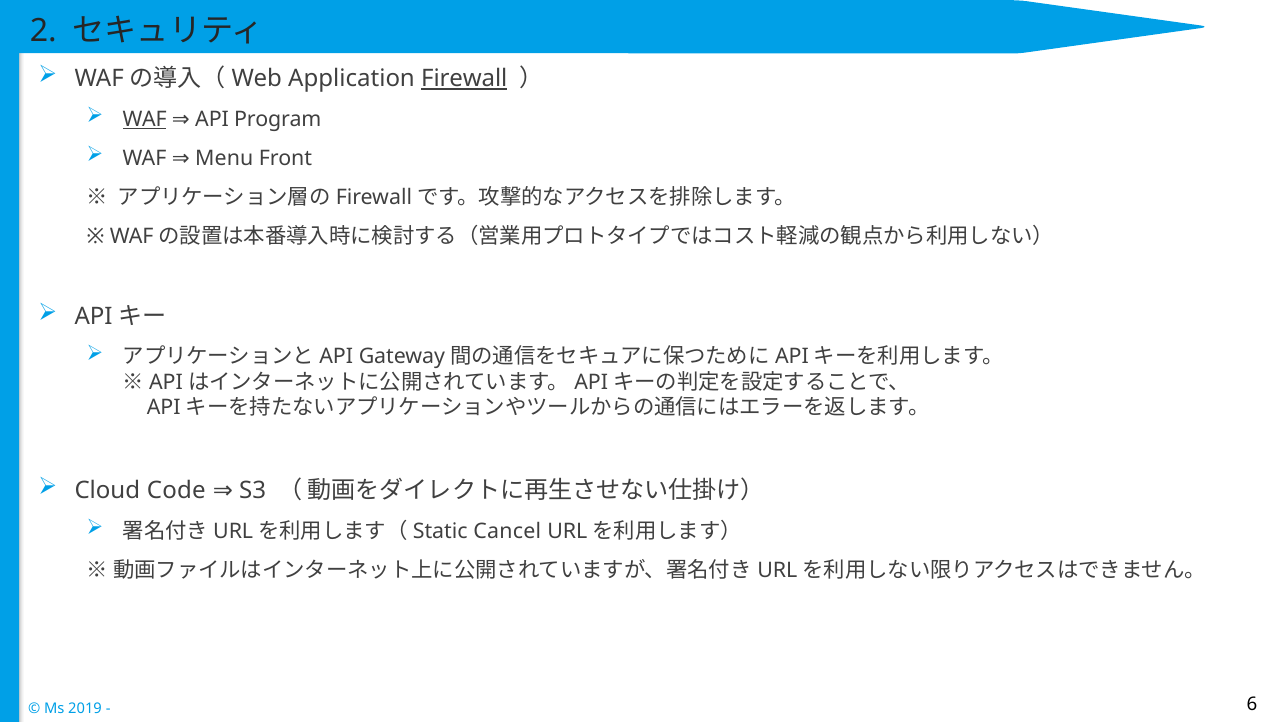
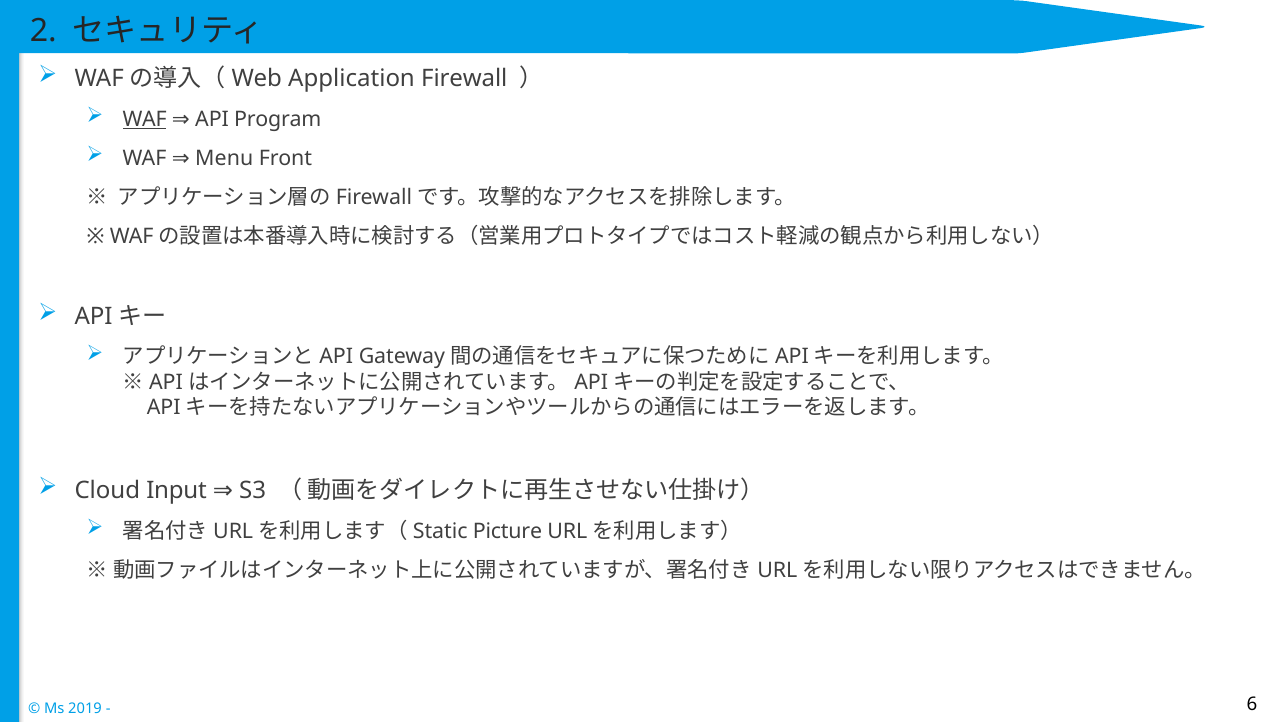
Firewall underline: present -> none
Code: Code -> Input
Cancel: Cancel -> Picture
